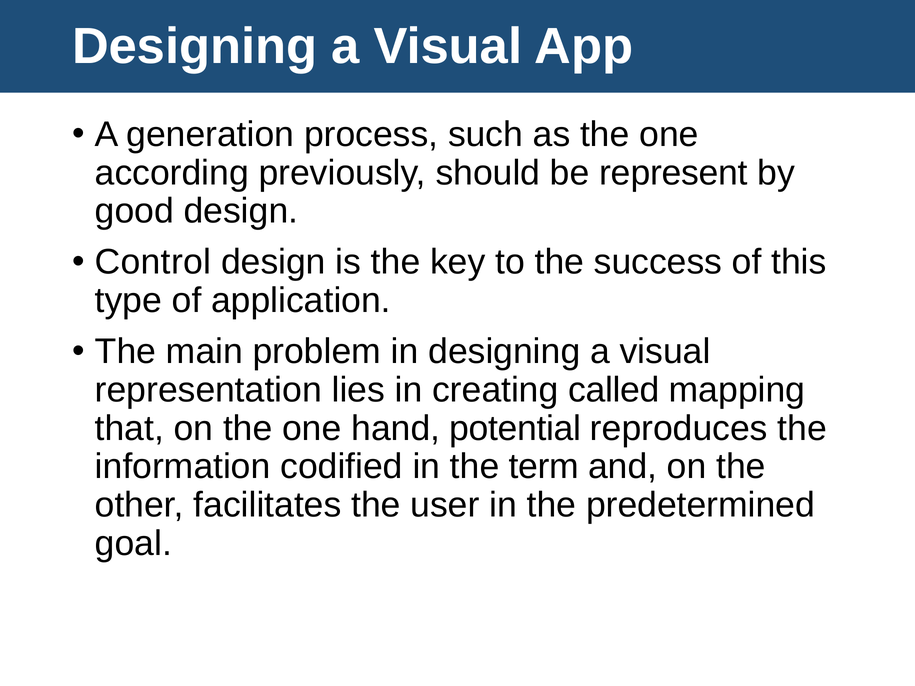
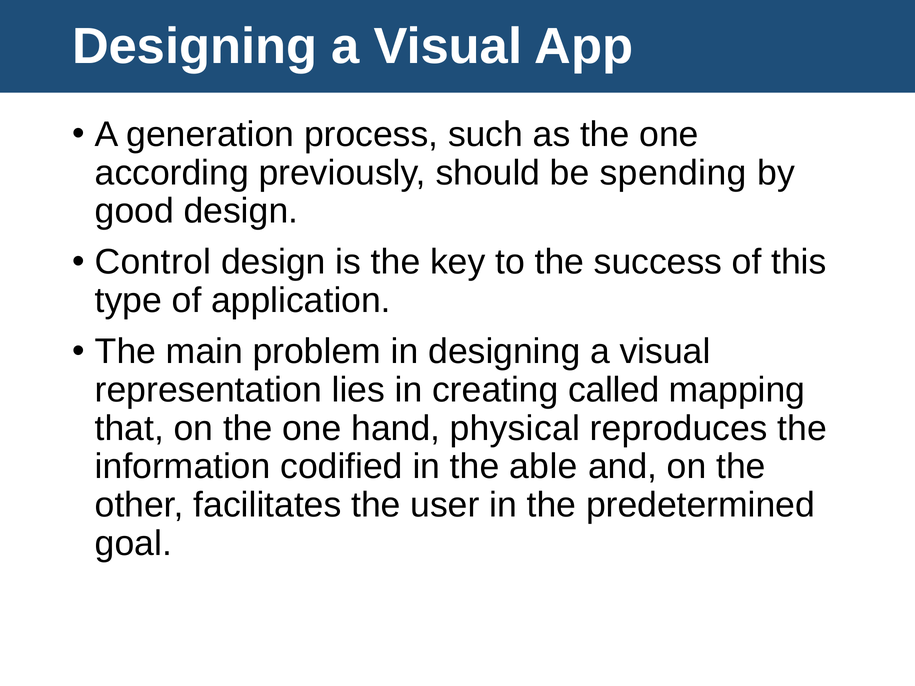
represent: represent -> spending
potential: potential -> physical
term: term -> able
